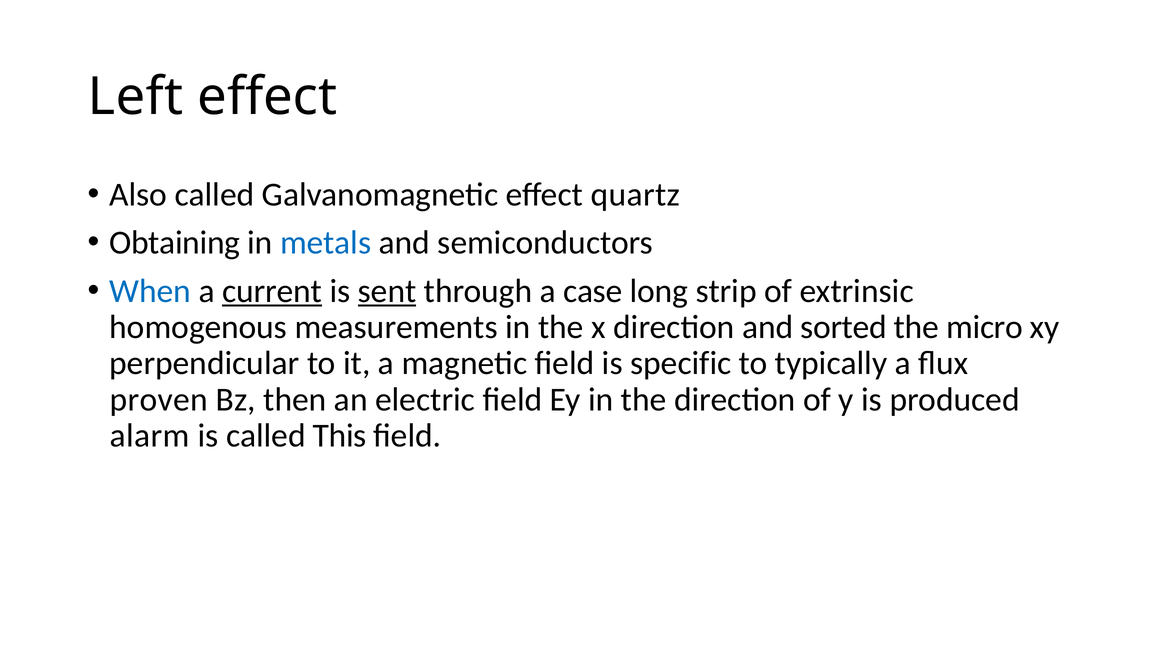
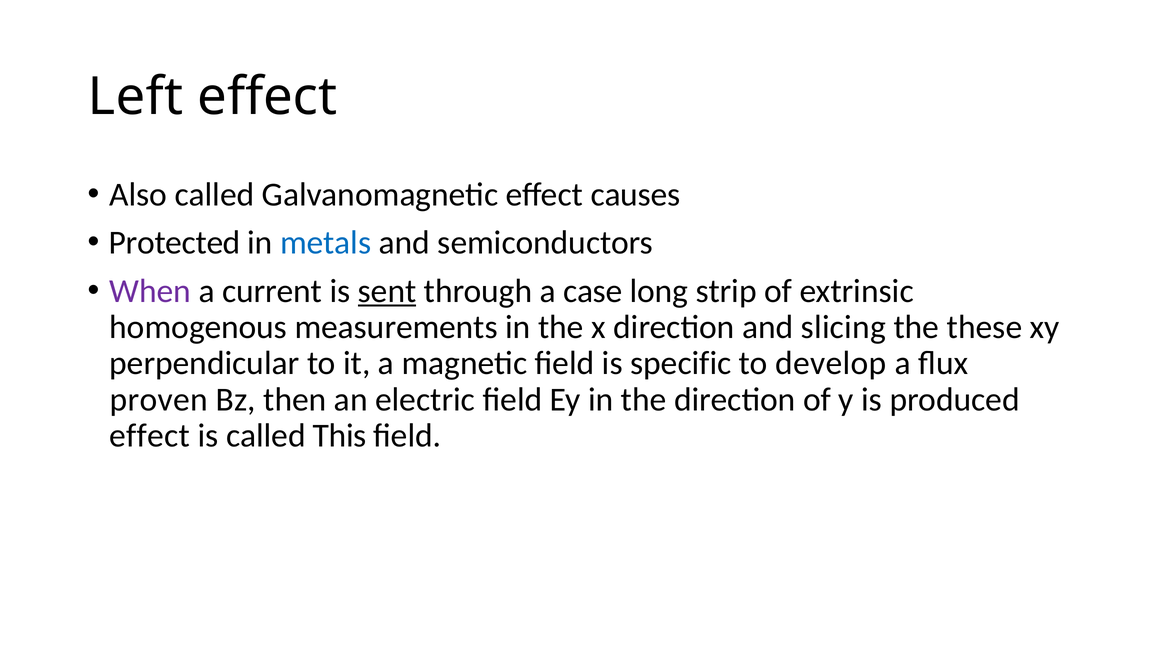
quartz: quartz -> causes
Obtaining: Obtaining -> Protected
When colour: blue -> purple
current underline: present -> none
sorted: sorted -> slicing
micro: micro -> these
typically: typically -> develop
alarm at (150, 436): alarm -> effect
